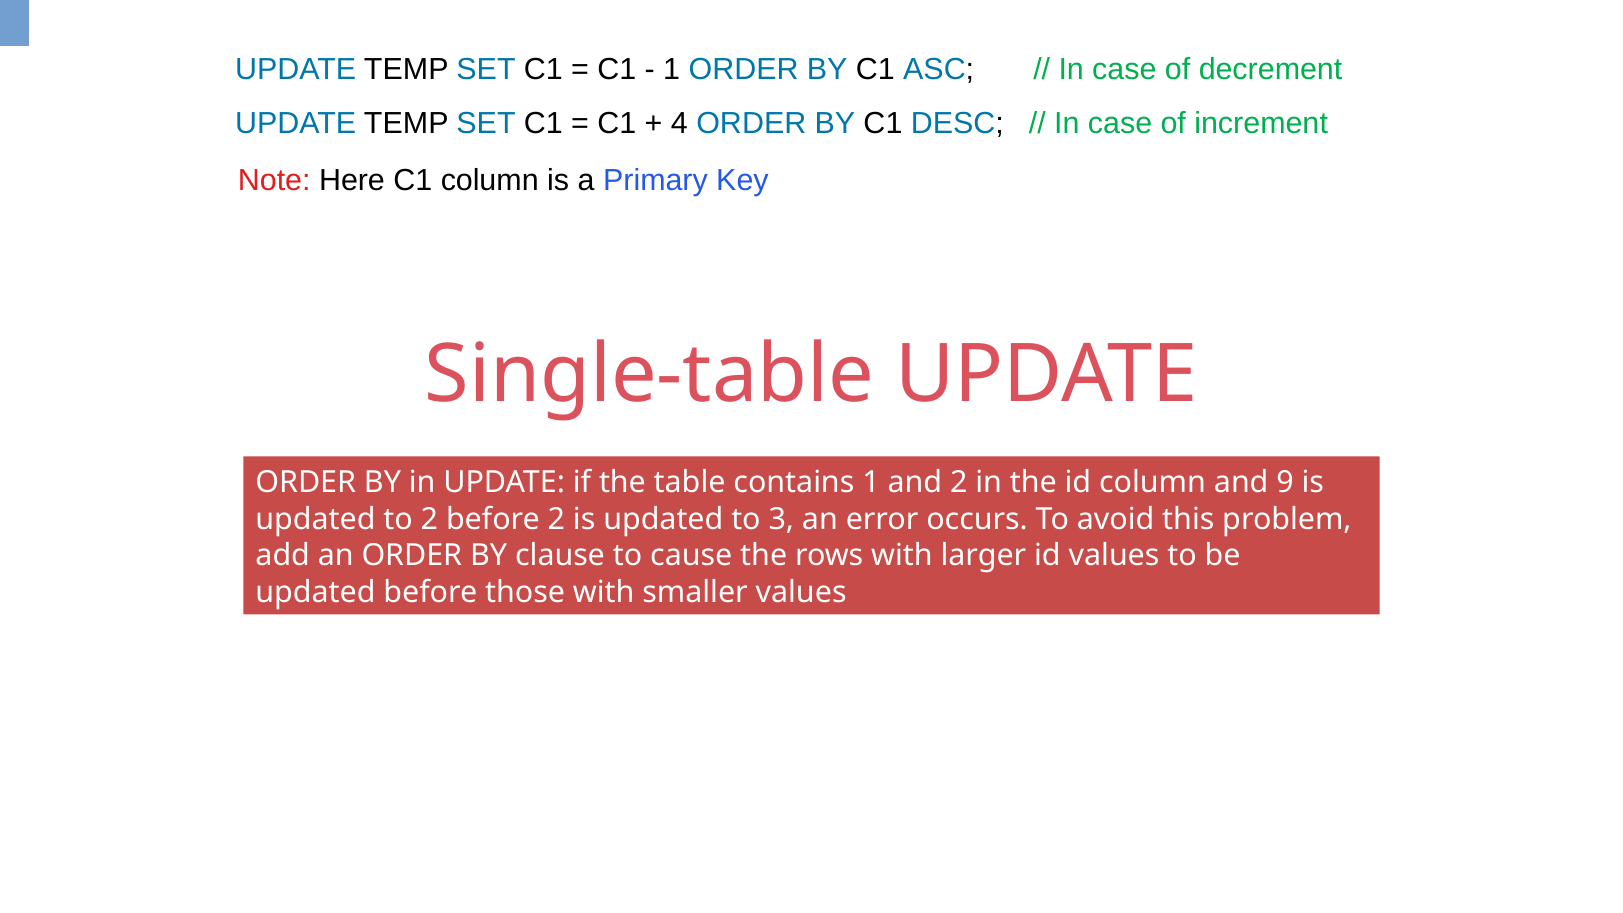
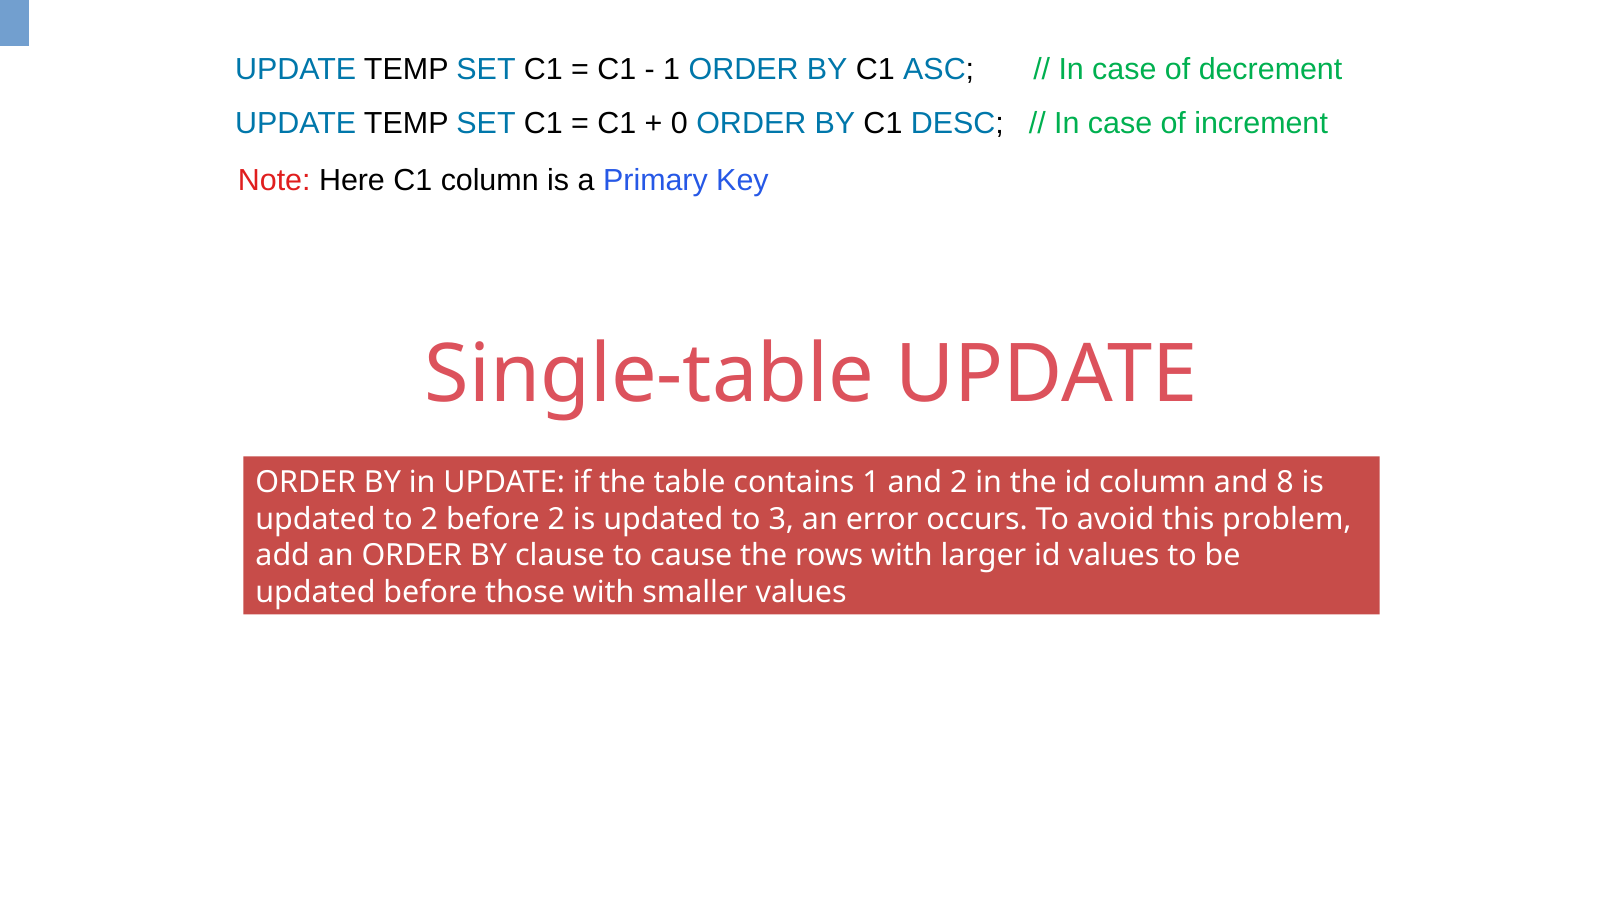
4: 4 -> 0
9: 9 -> 8
